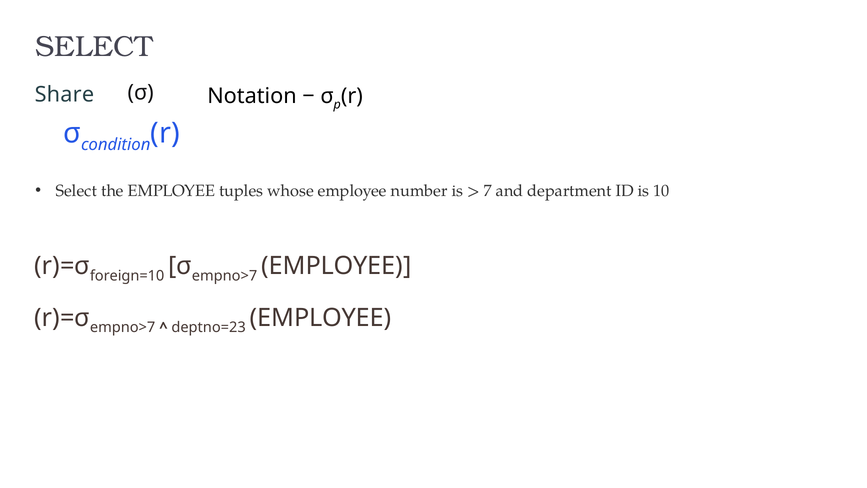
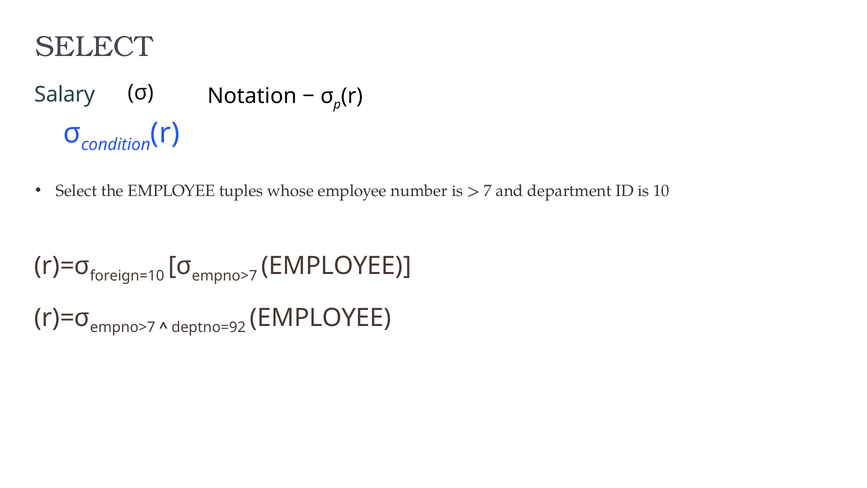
Share: Share -> Salary
deptno=23: deptno=23 -> deptno=92
